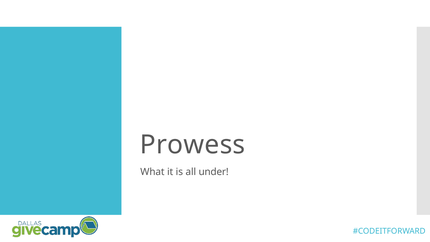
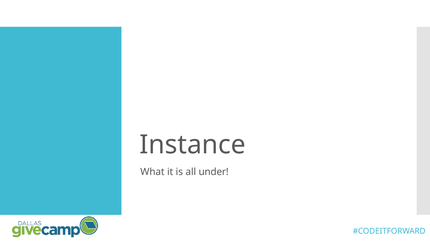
Prowess: Prowess -> Instance
